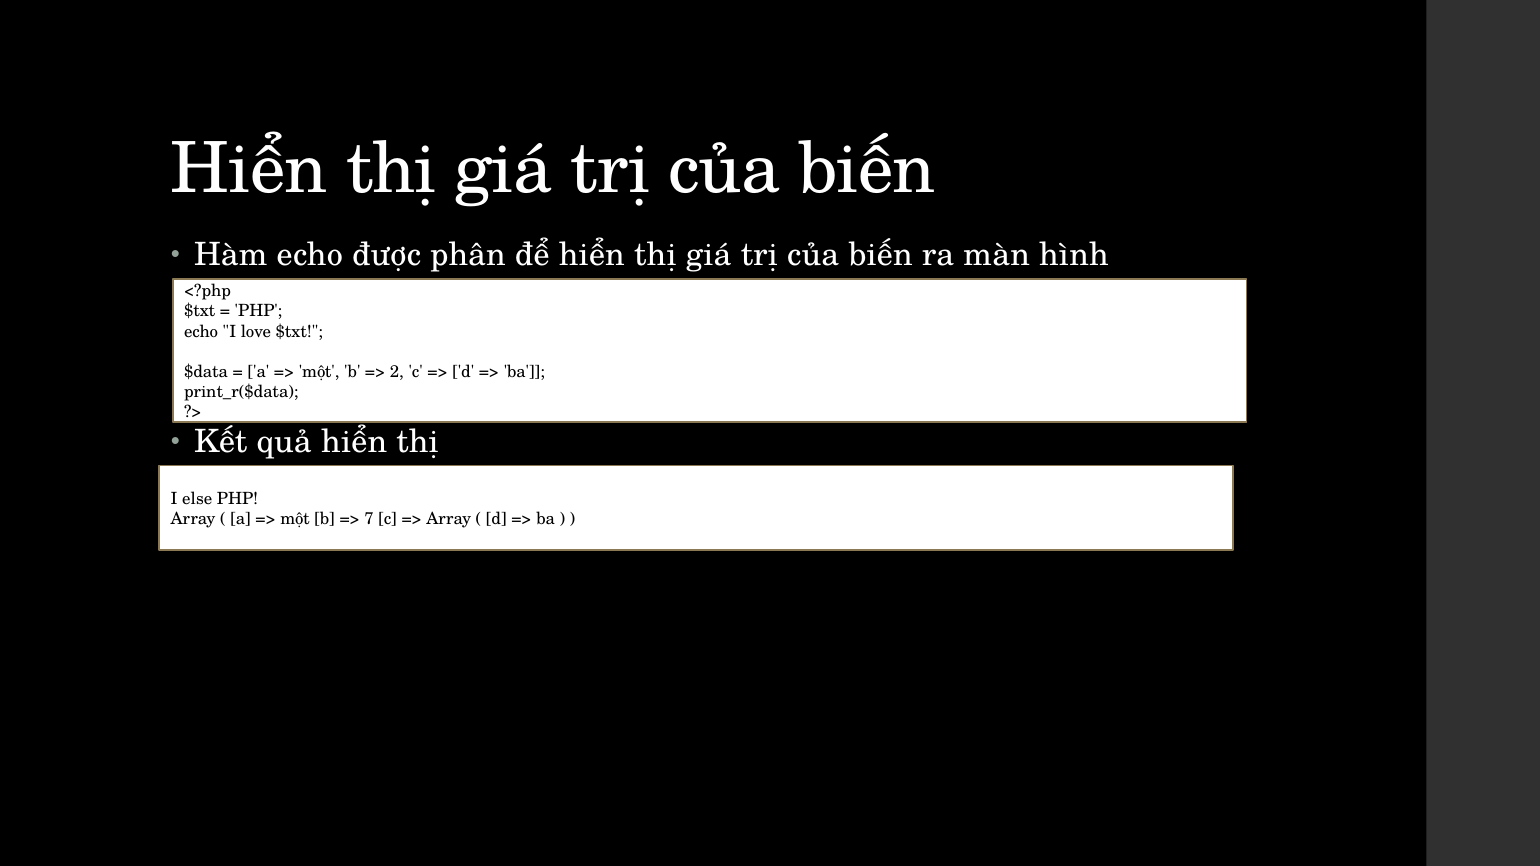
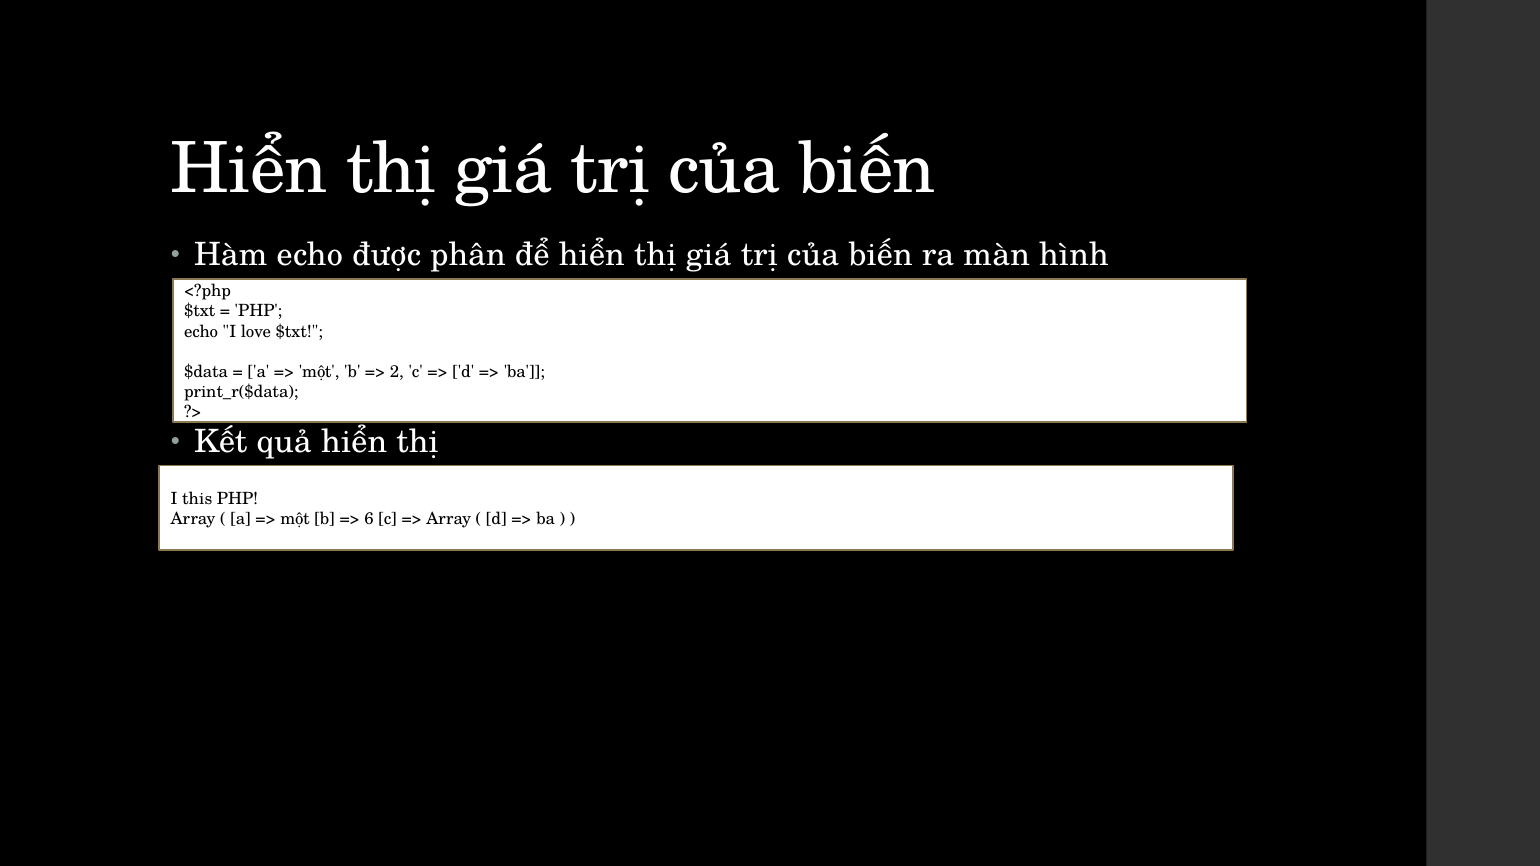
else: else -> this
7: 7 -> 6
